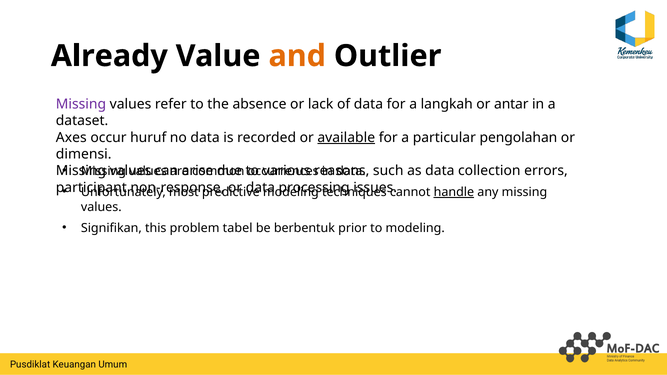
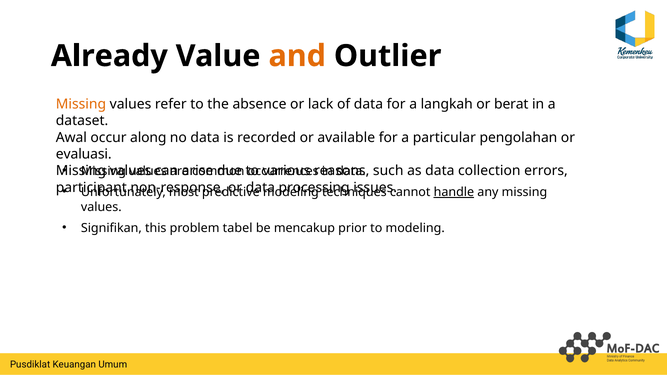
Missing at (81, 104) colour: purple -> orange
antar: antar -> berat
Axes: Axes -> Awal
huruf: huruf -> along
available underline: present -> none
dimensi: dimensi -> evaluasi
berbentuk: berbentuk -> mencakup
